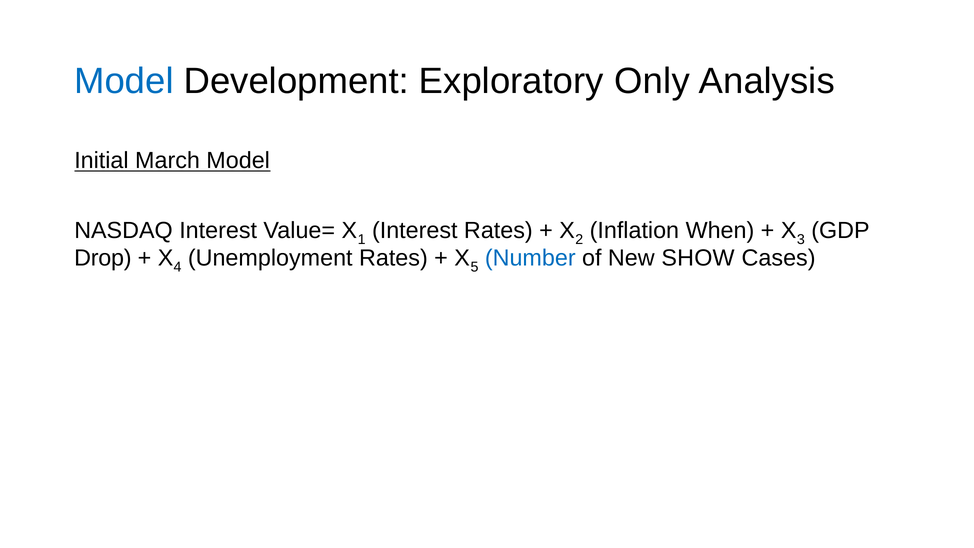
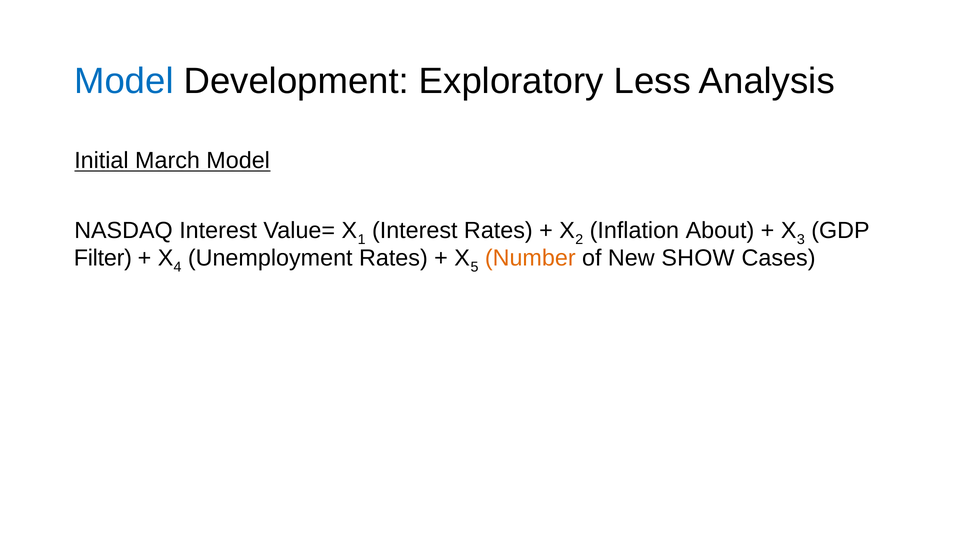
Only: Only -> Less
When: When -> About
Drop: Drop -> Filter
Number colour: blue -> orange
